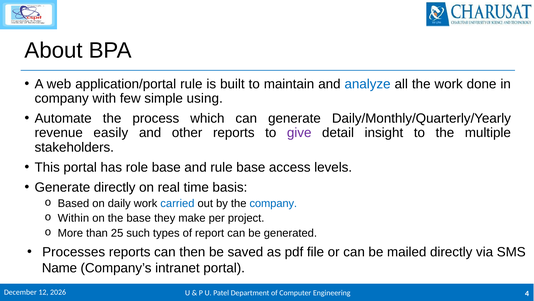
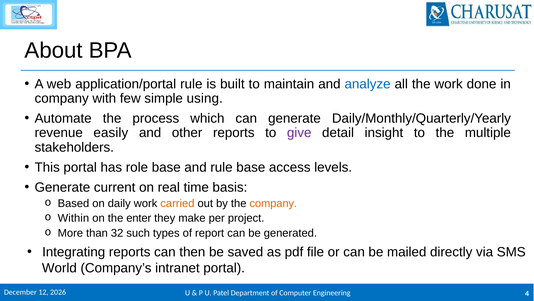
Generate directly: directly -> current
carried colour: blue -> orange
company at (273, 203) colour: blue -> orange
the base: base -> enter
25: 25 -> 32
Processes: Processes -> Integrating
Name: Name -> World
